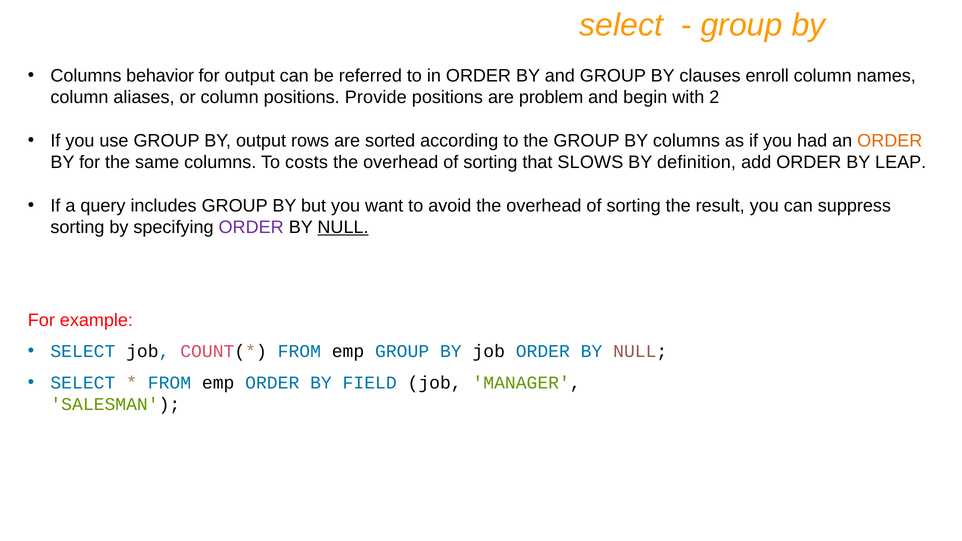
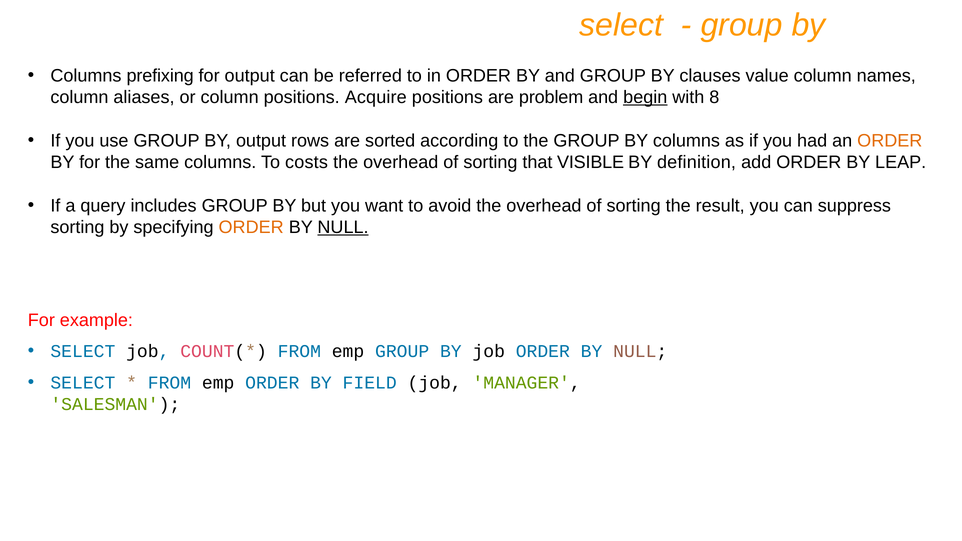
behavior: behavior -> prefixing
enroll: enroll -> value
Provide: Provide -> Acquire
begin underline: none -> present
2: 2 -> 8
SLOWS: SLOWS -> VISIBLE
ORDER at (251, 227) colour: purple -> orange
